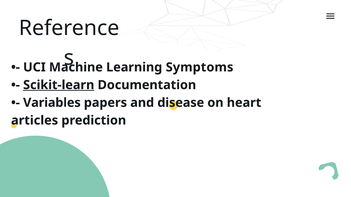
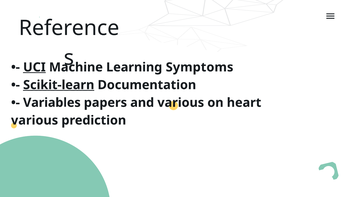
UCI underline: none -> present
and disease: disease -> various
articles at (35, 121): articles -> various
